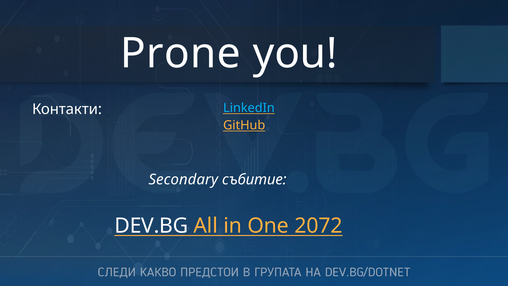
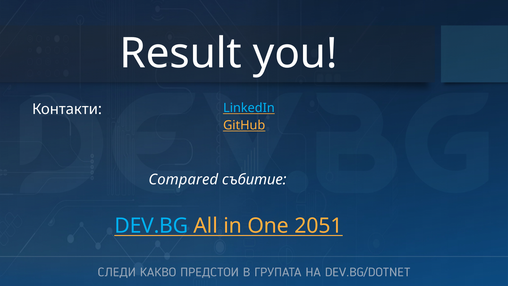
Prone: Prone -> Result
Secondary: Secondary -> Compared
DEV.BG colour: white -> light blue
2072: 2072 -> 2051
